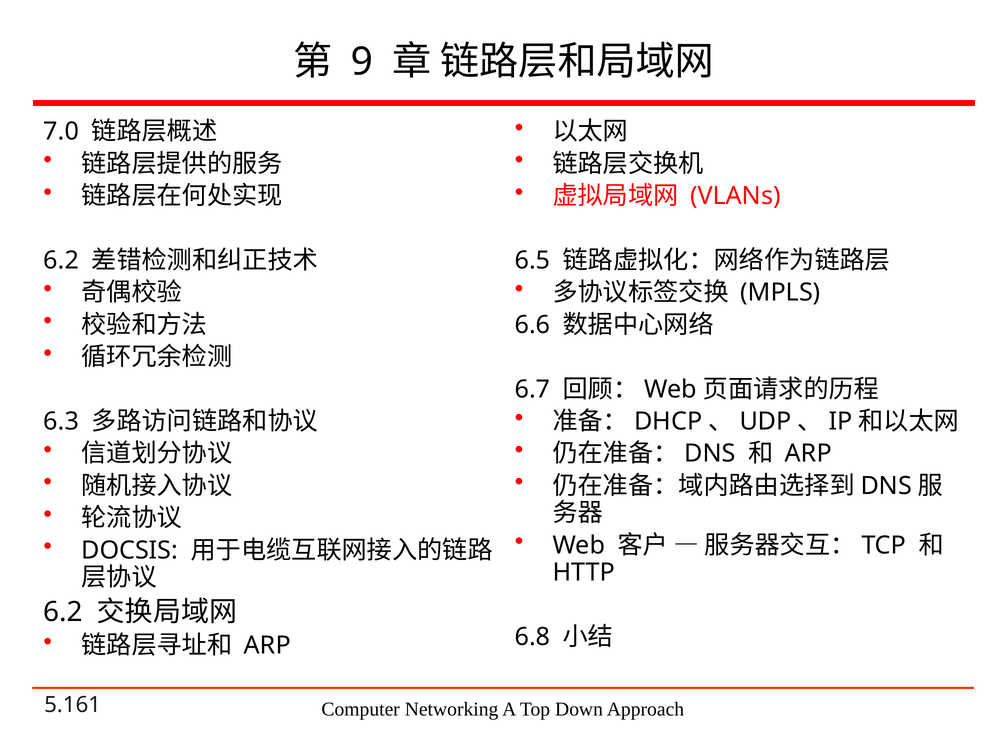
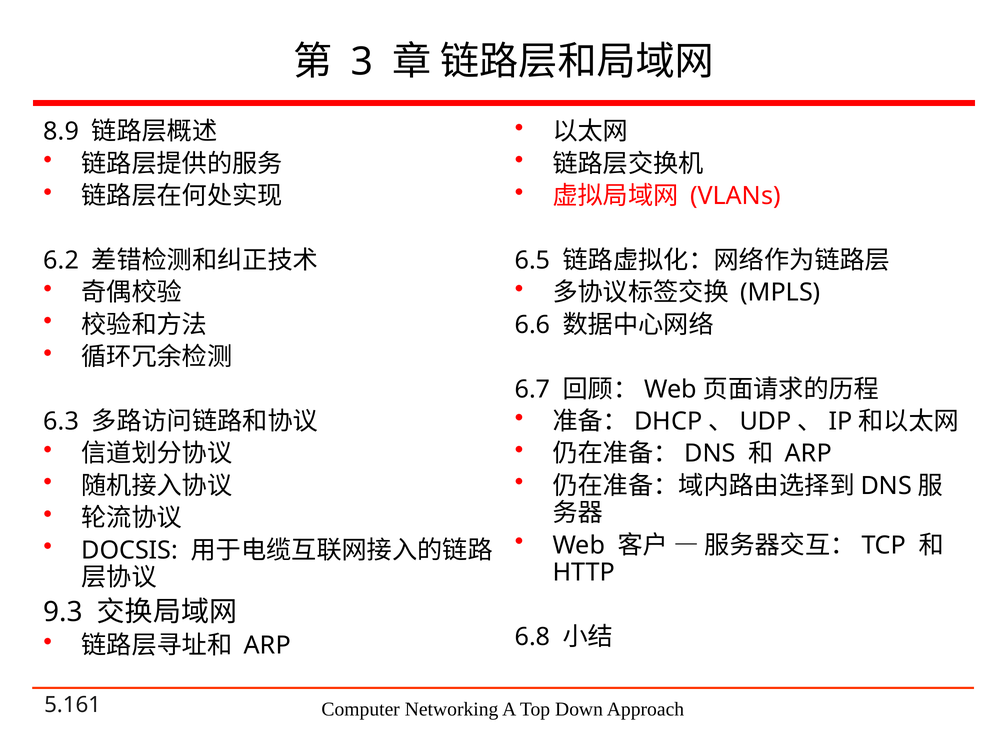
9: 9 -> 3
7.0: 7.0 -> 8.9
6.2 at (63, 612): 6.2 -> 9.3
